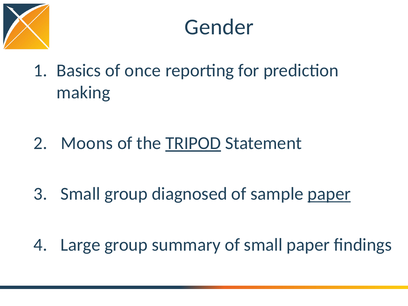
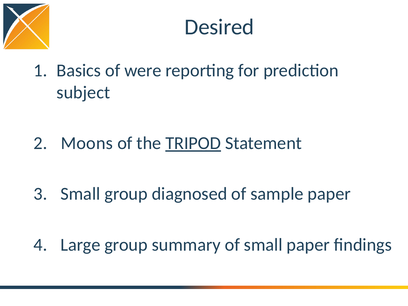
Gender: Gender -> Desired
once: once -> were
making: making -> subject
paper at (329, 194) underline: present -> none
